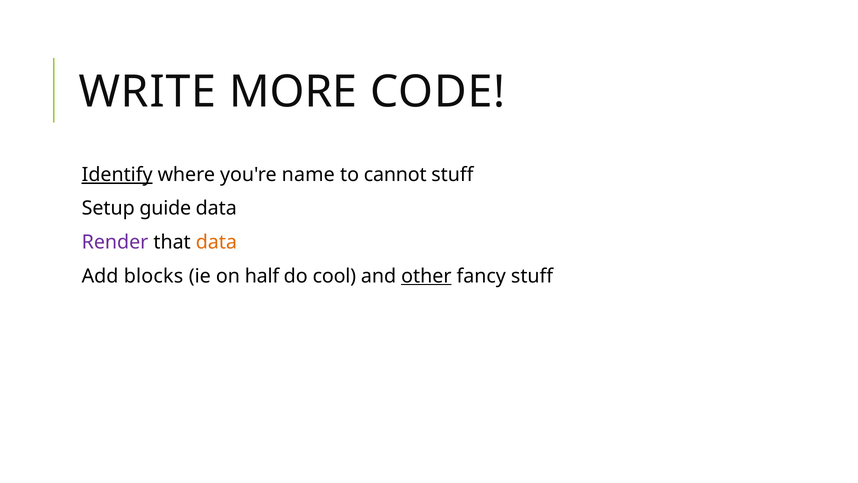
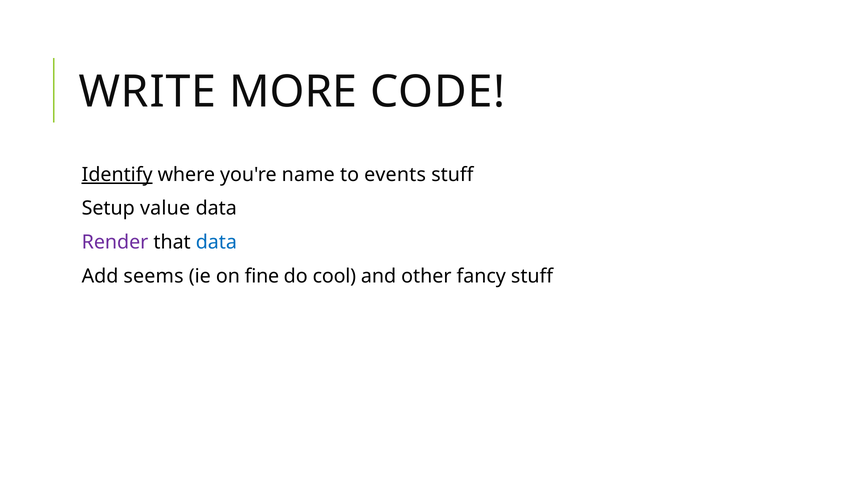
cannot: cannot -> events
guide: guide -> value
data at (216, 242) colour: orange -> blue
blocks: blocks -> seems
half: half -> fine
other underline: present -> none
